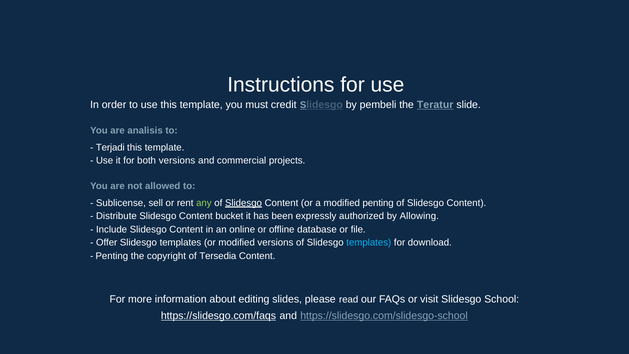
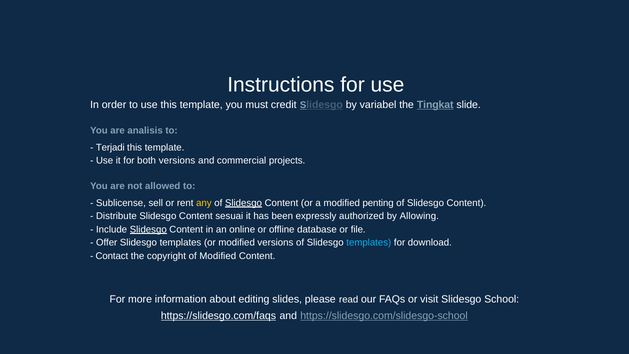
pembeli: pembeli -> variabel
Teratur: Teratur -> Tingkat
any colour: light green -> yellow
bucket: bucket -> sesuai
Slidesgo at (148, 229) underline: none -> present
Penting at (112, 256): Penting -> Contact
of Tersedia: Tersedia -> Modified
